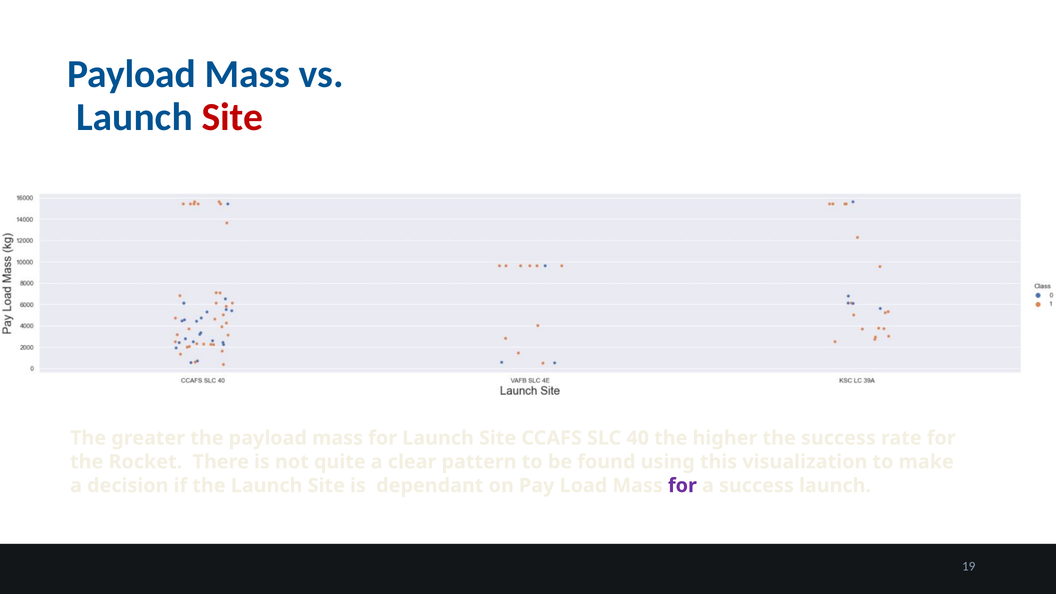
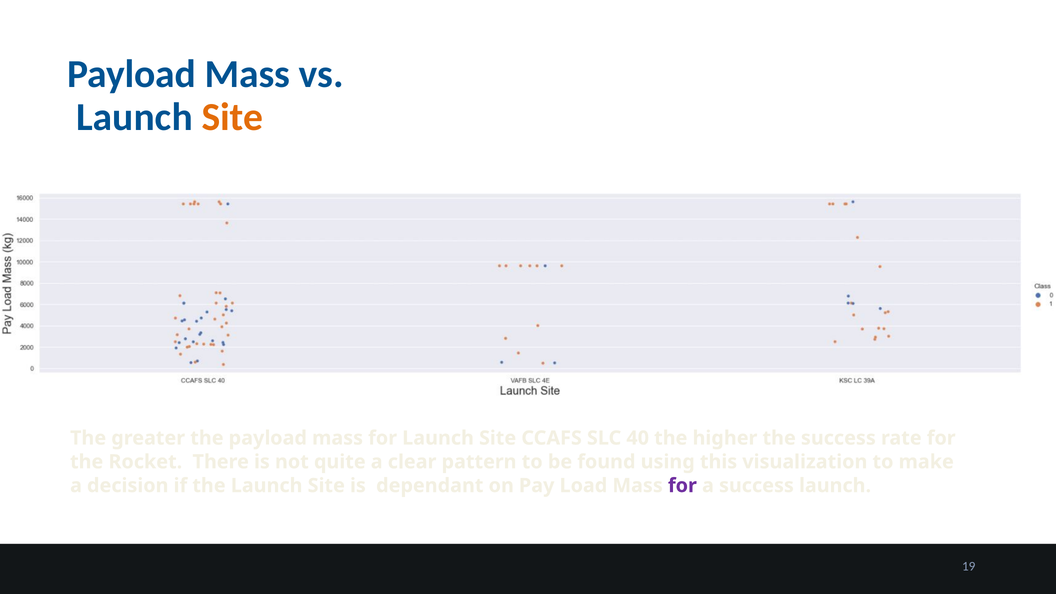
Site at (232, 117) colour: red -> orange
